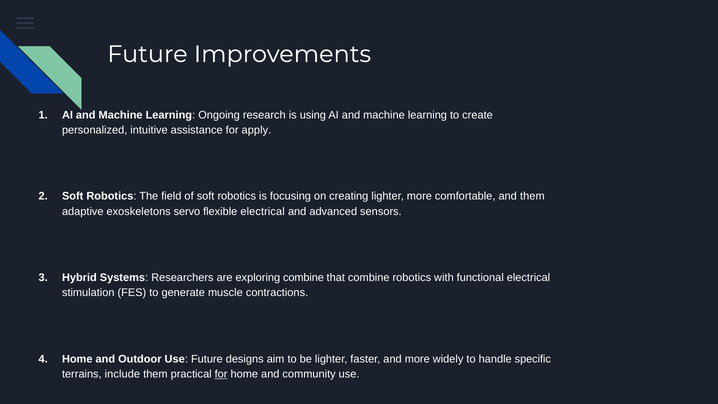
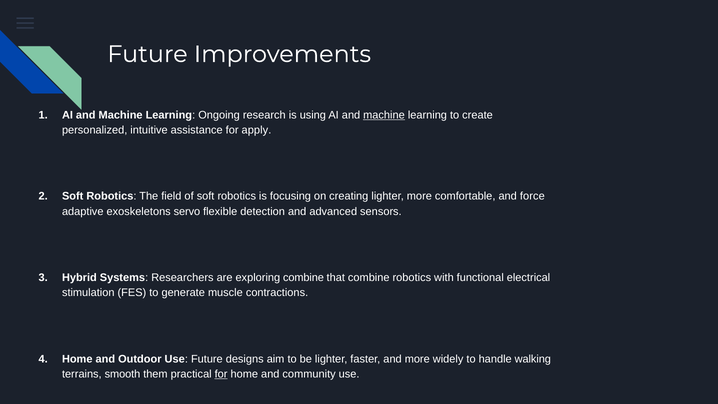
machine at (384, 115) underline: none -> present
and them: them -> force
flexible electrical: electrical -> detection
specific: specific -> walking
include: include -> smooth
